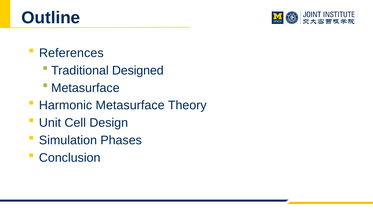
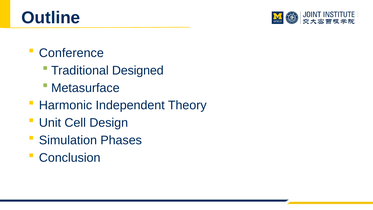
References: References -> Conference
Metasurface: Metasurface -> Independent
